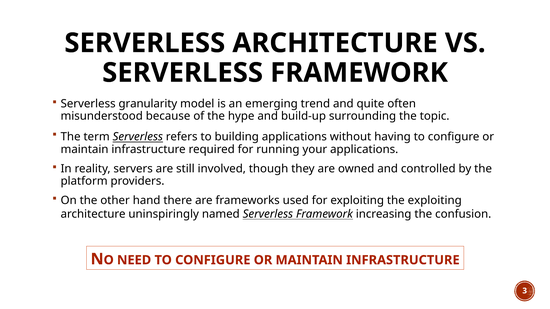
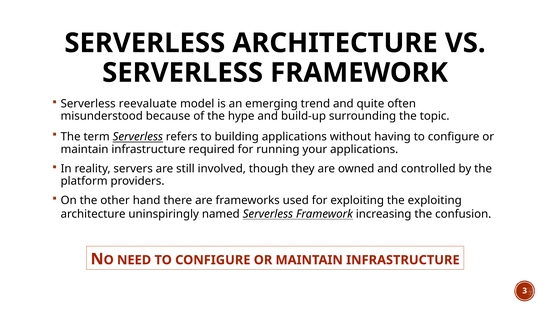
granularity: granularity -> reevaluate
